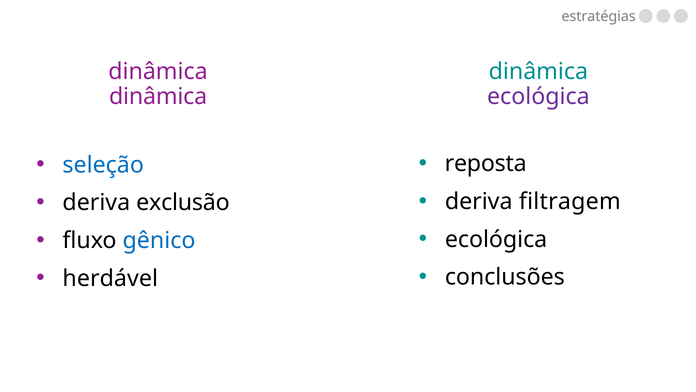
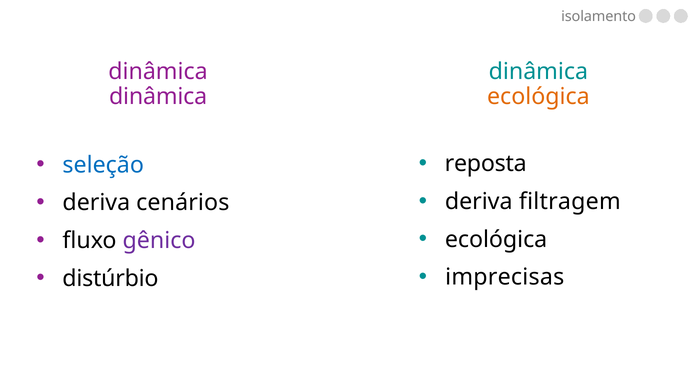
estratégias: estratégias -> isolamento
ecológica at (538, 97) colour: purple -> orange
exclusão: exclusão -> cenários
gênico colour: blue -> purple
conclusões: conclusões -> imprecisas
herdável: herdável -> distúrbio
